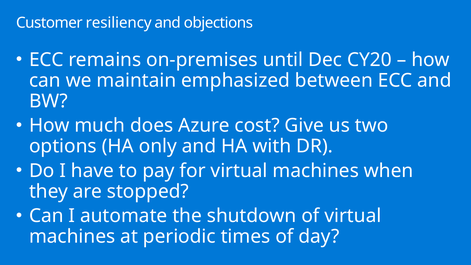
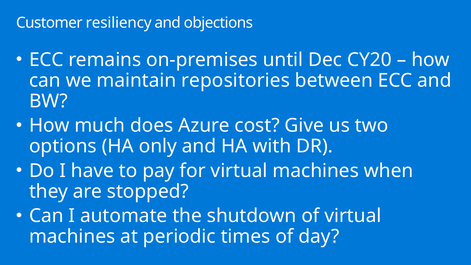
emphasized: emphasized -> repositories
